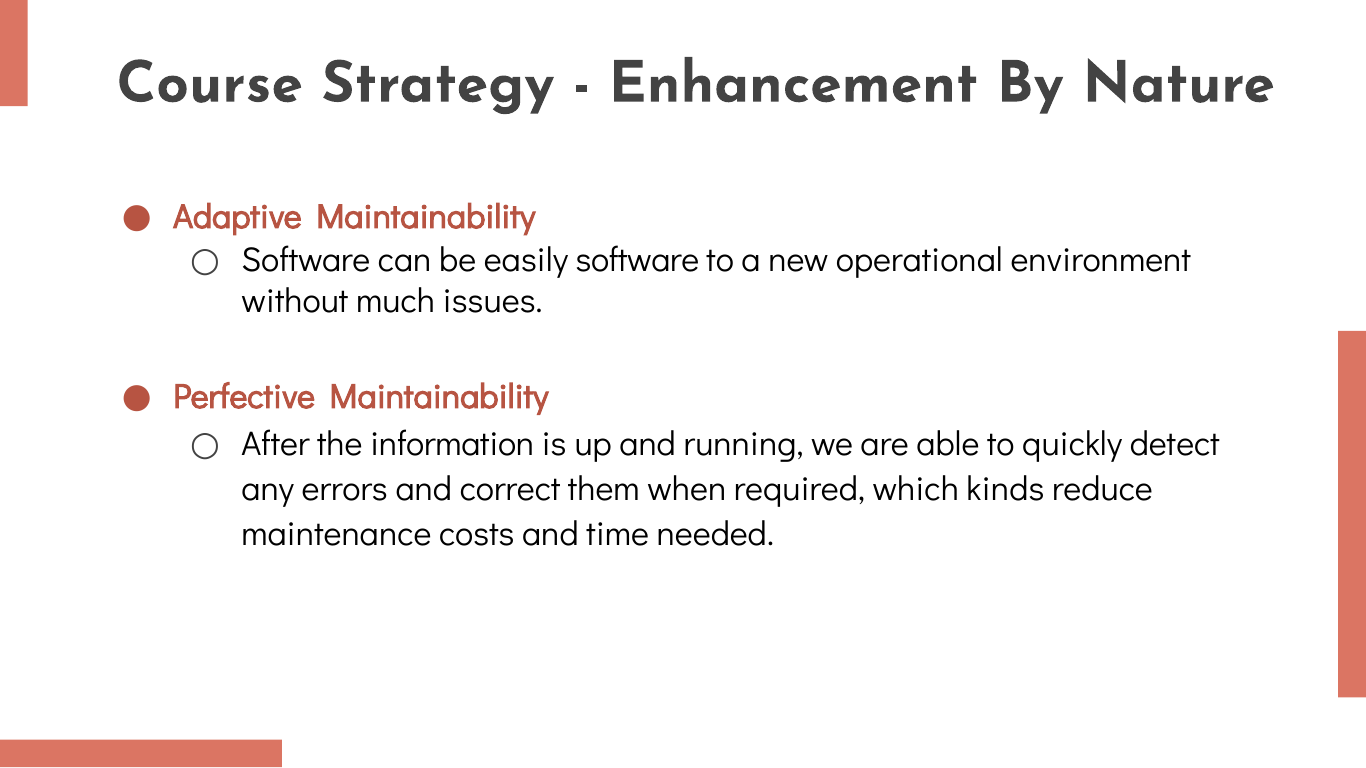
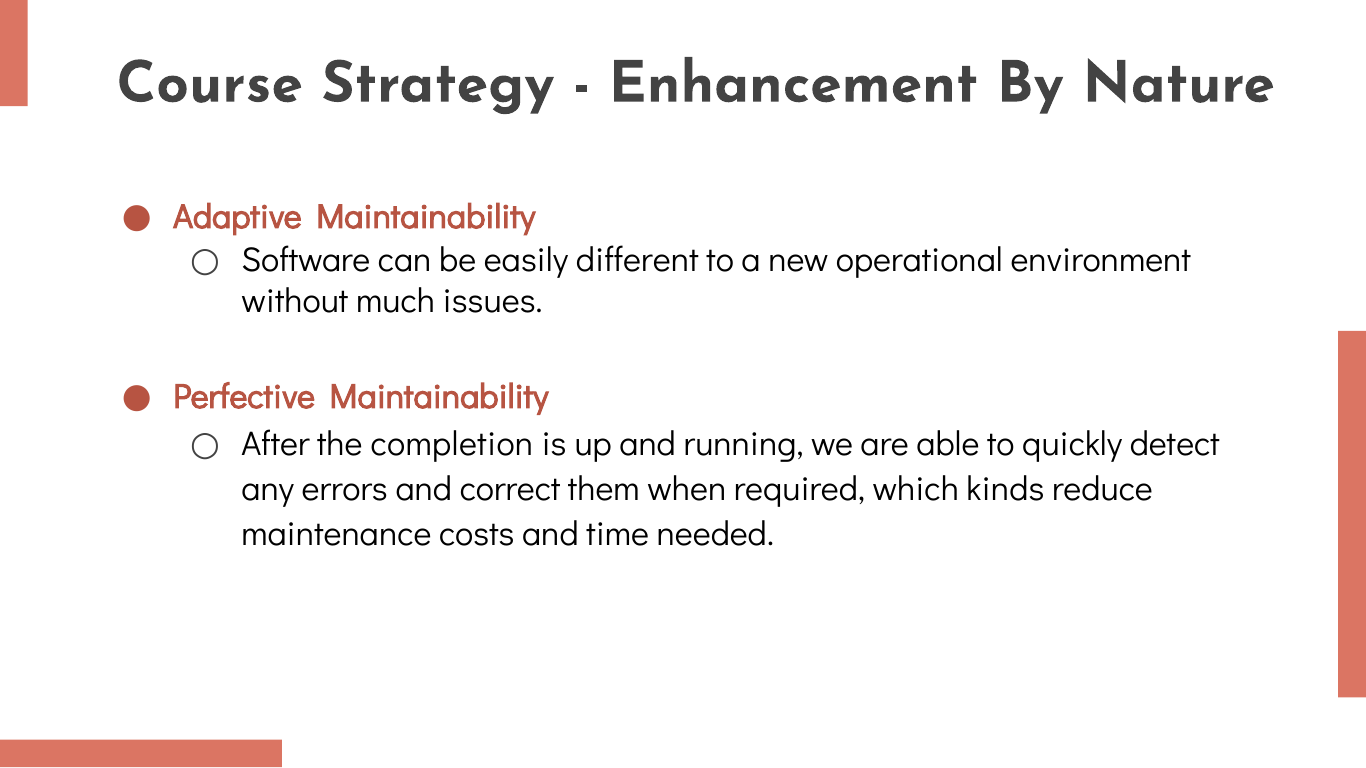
easily software: software -> different
information: information -> completion
